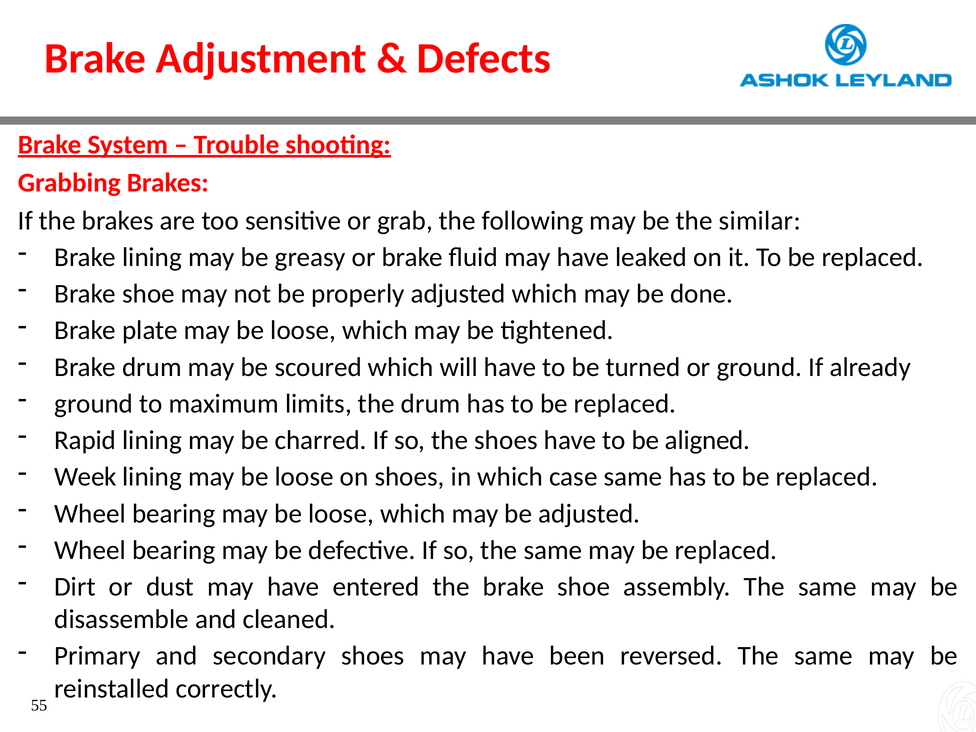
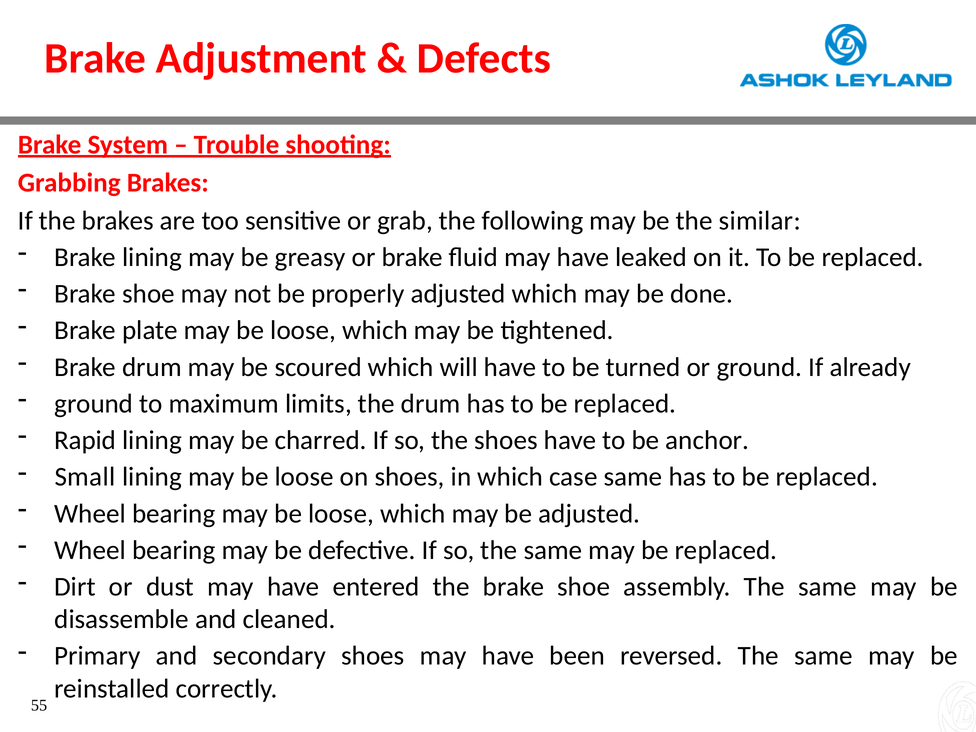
aligned: aligned -> anchor
Week: Week -> Small
